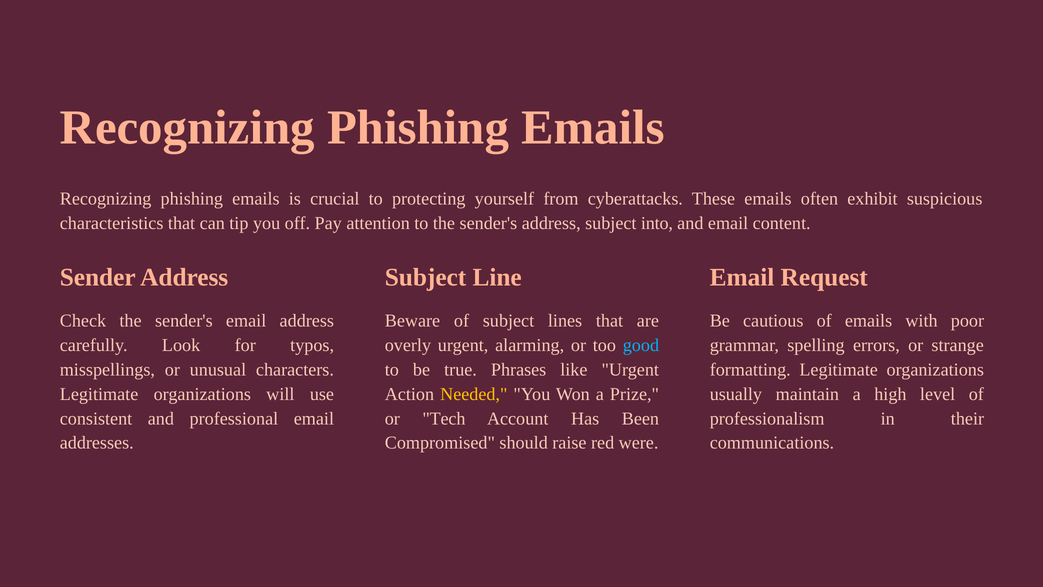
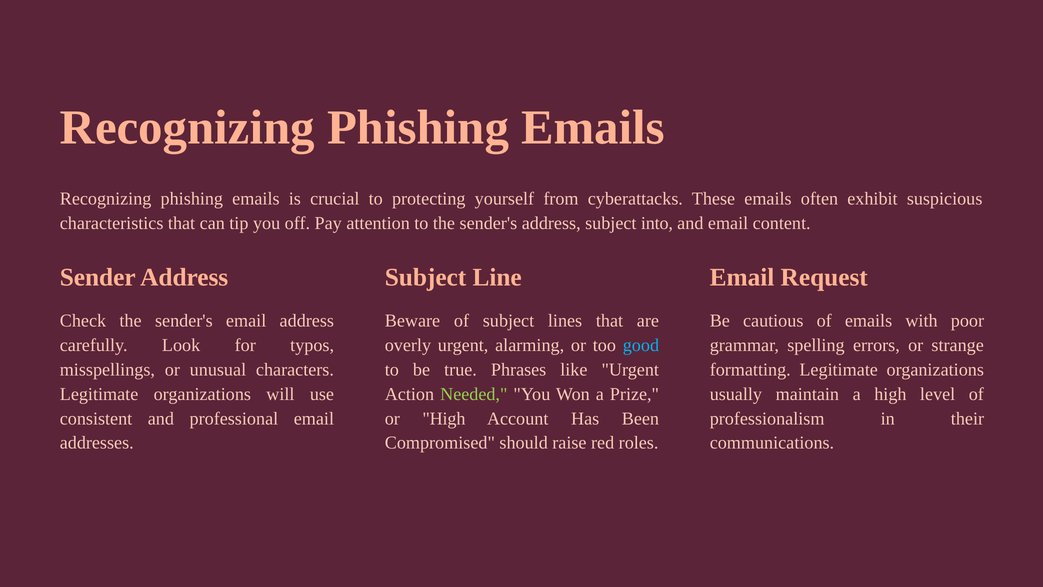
Needed colour: yellow -> light green
or Tech: Tech -> High
were: were -> roles
